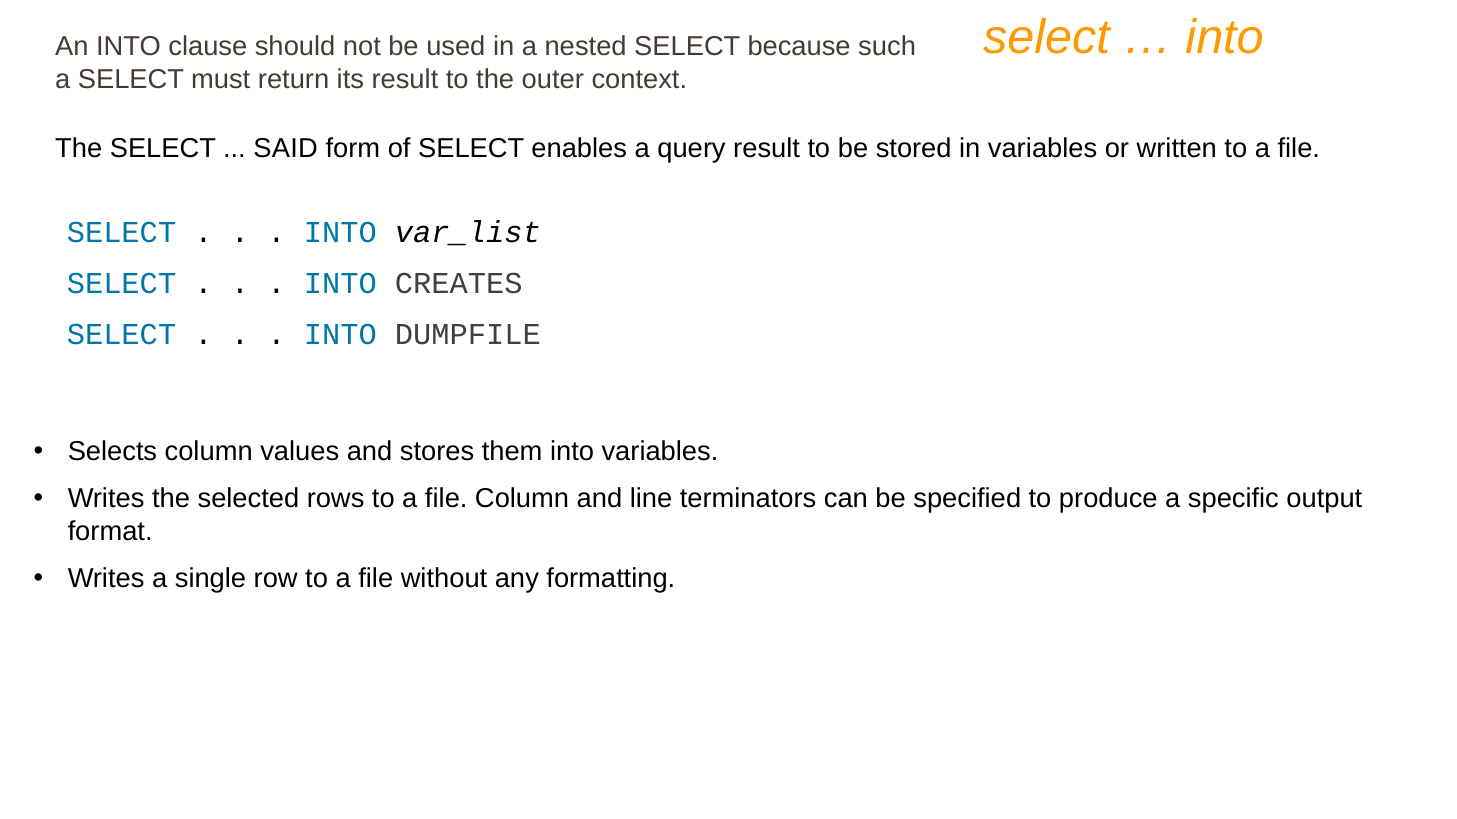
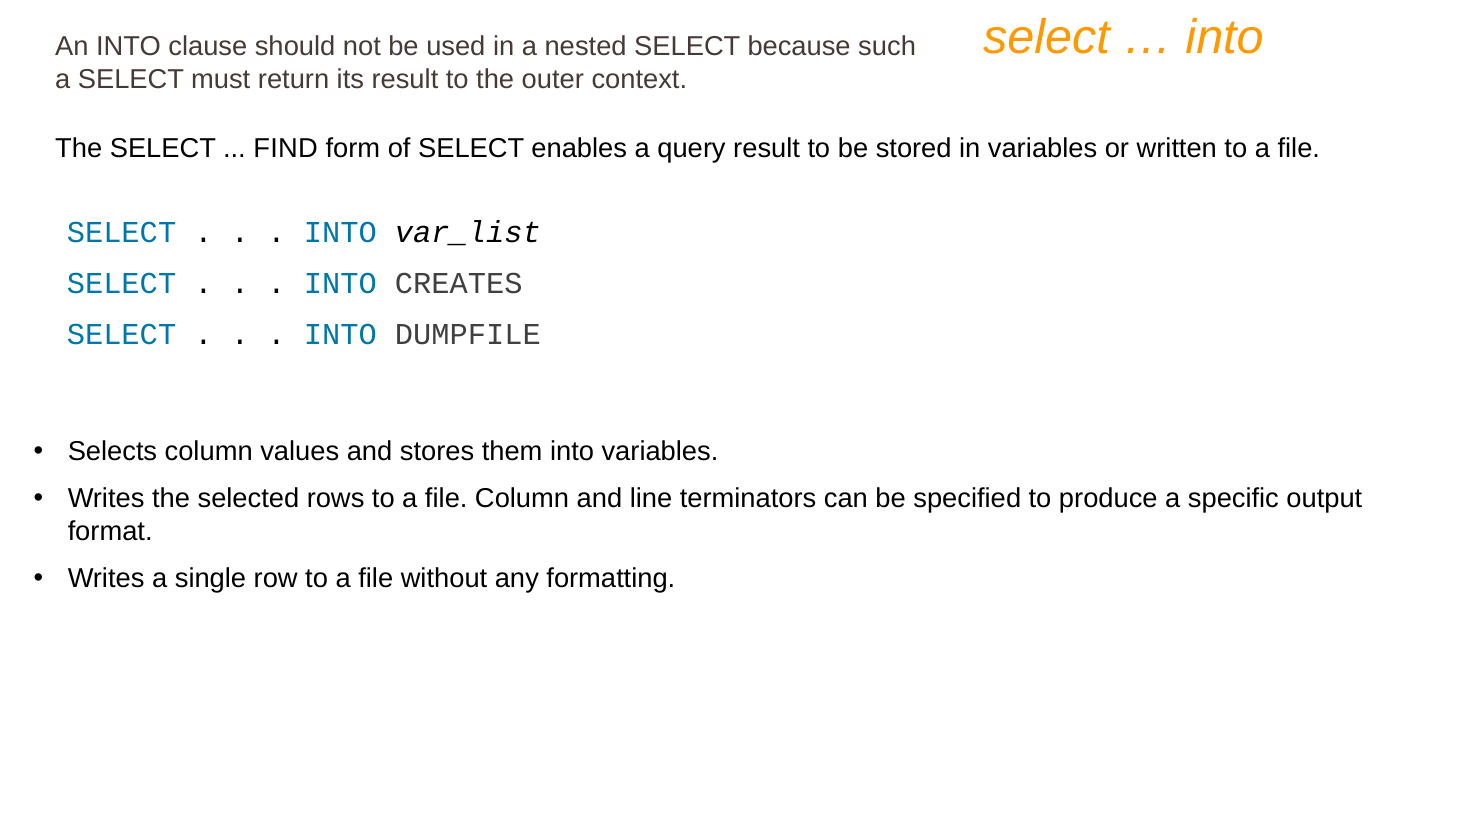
SAID: SAID -> FIND
